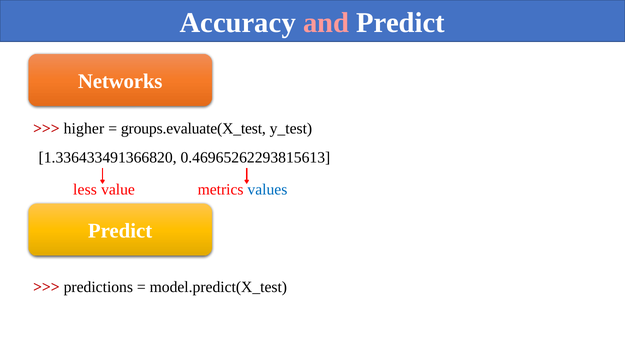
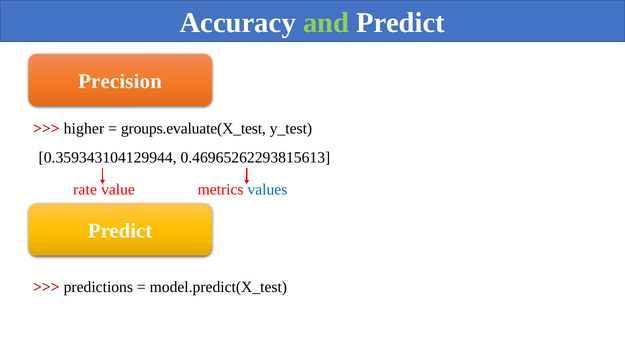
and colour: pink -> light green
Networks: Networks -> Precision
1.336433491366820: 1.336433491366820 -> 0.359343104129944
less: less -> rate
